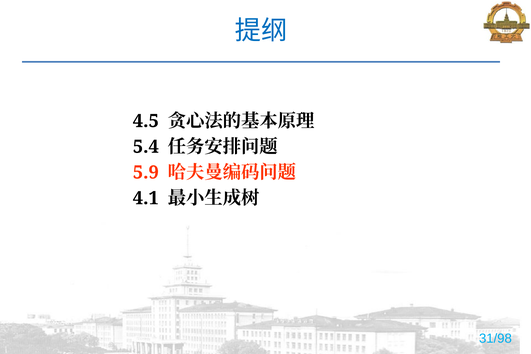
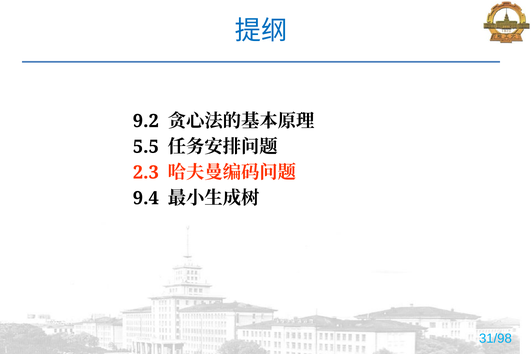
4.5: 4.5 -> 9.2
5.4: 5.4 -> 5.5
5.9: 5.9 -> 2.3
4.1: 4.1 -> 9.4
